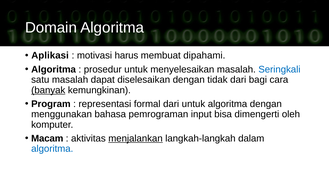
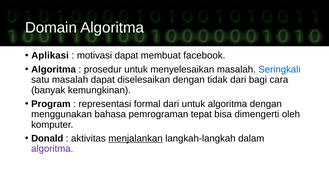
motivasi harus: harus -> dapat
dipahami: dipahami -> facebook
banyak underline: present -> none
input: input -> tepat
Macam: Macam -> Donald
algoritma at (52, 149) colour: blue -> purple
